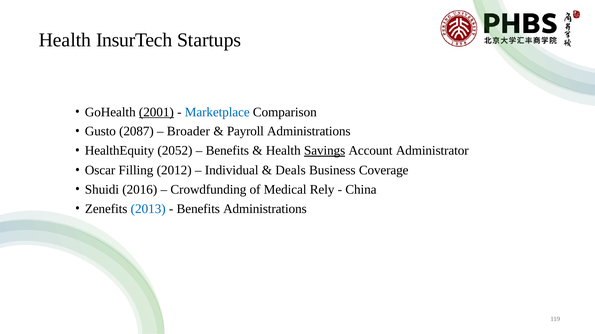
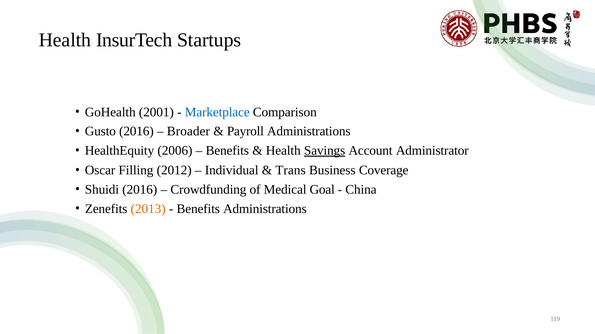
2001 underline: present -> none
Gusto 2087: 2087 -> 2016
2052: 2052 -> 2006
Deals: Deals -> Trans
Rely: Rely -> Goal
2013 colour: blue -> orange
